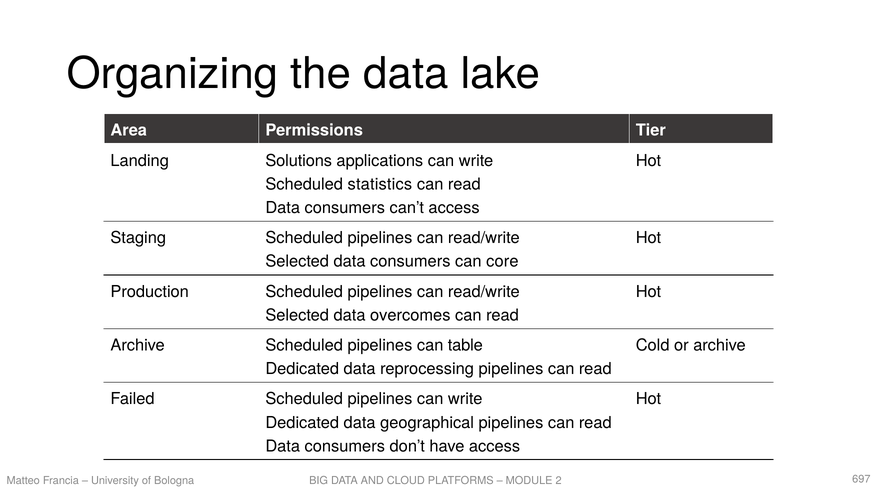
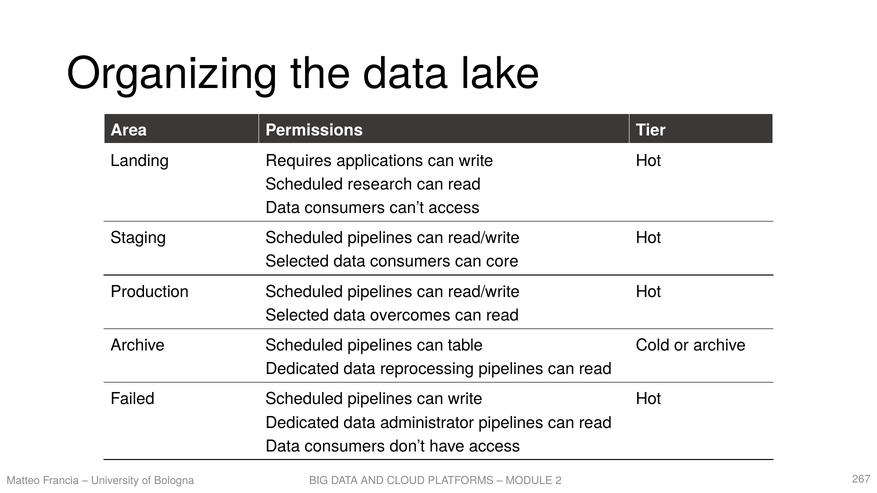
Solutions: Solutions -> Requires
statistics: statistics -> research
geographical: geographical -> administrator
697: 697 -> 267
